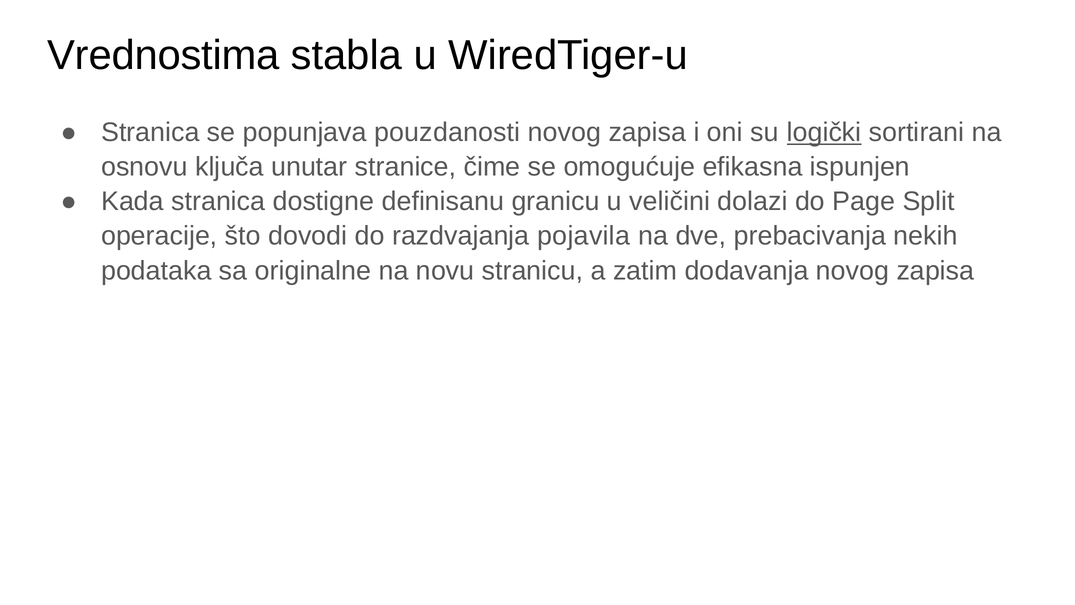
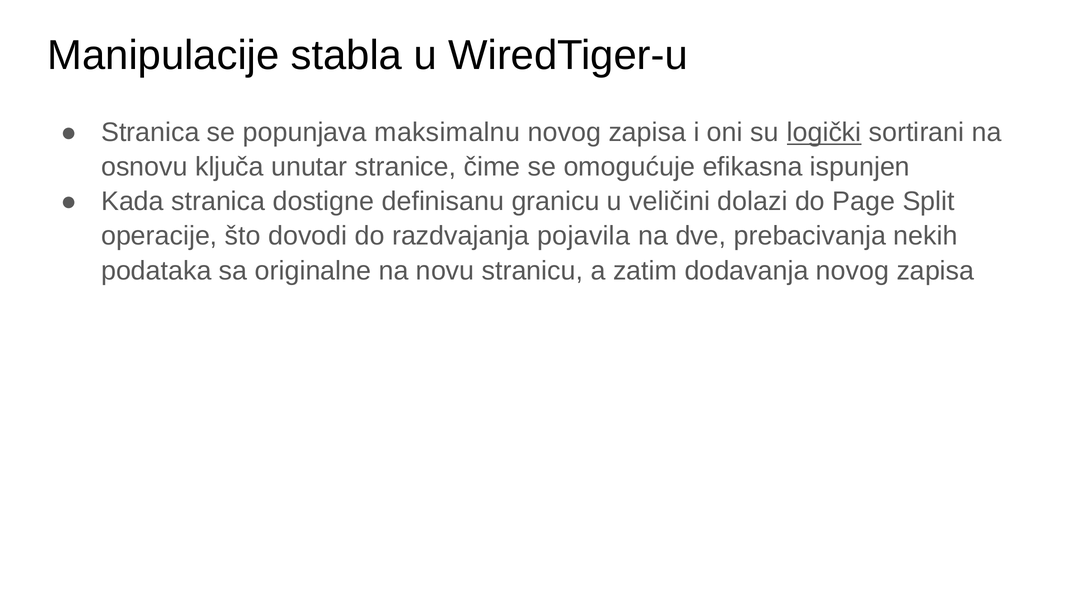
Vrednostima: Vrednostima -> Manipulacije
pouzdanosti: pouzdanosti -> maksimalnu
